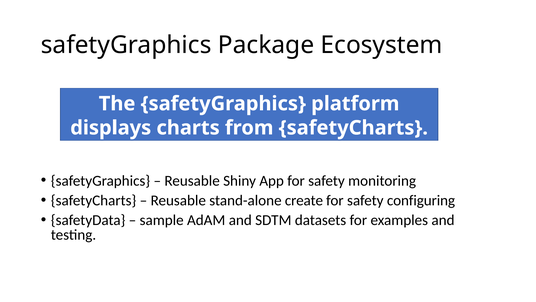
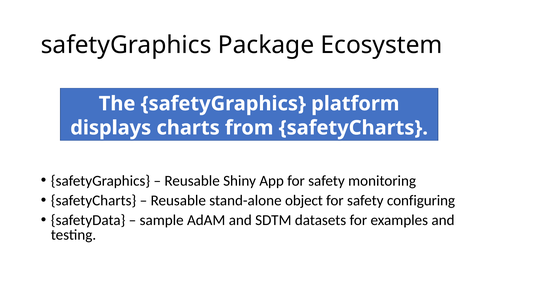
create: create -> object
